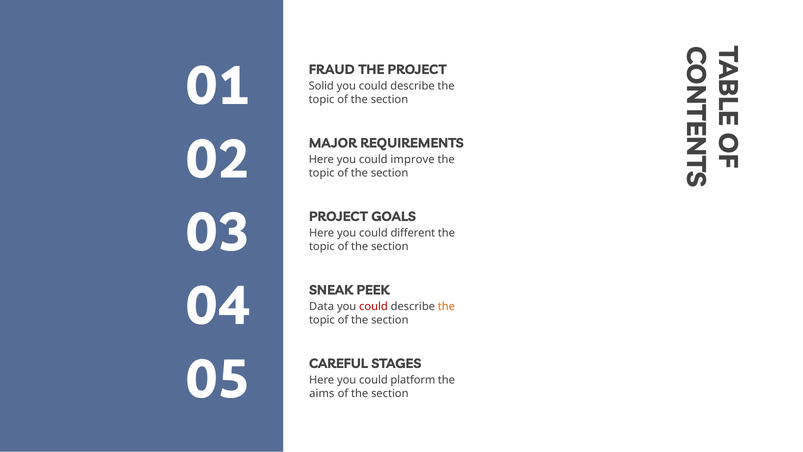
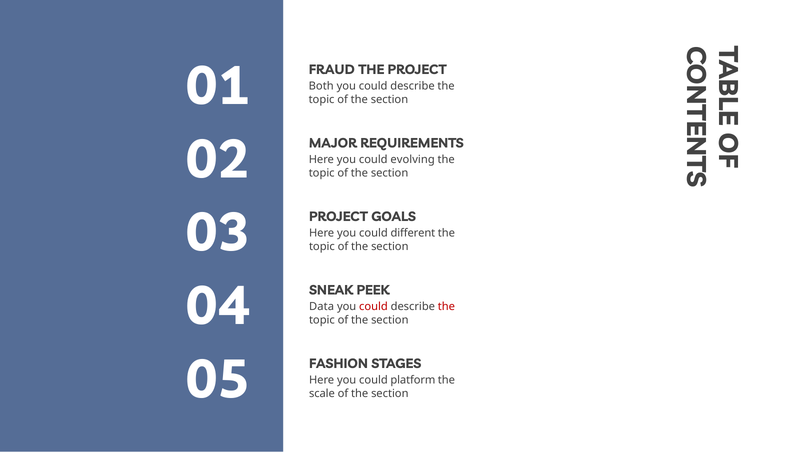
Solid: Solid -> Both
improve: improve -> evolving
the at (446, 306) colour: orange -> red
CAREFUL: CAREFUL -> FASHION
aims: aims -> scale
